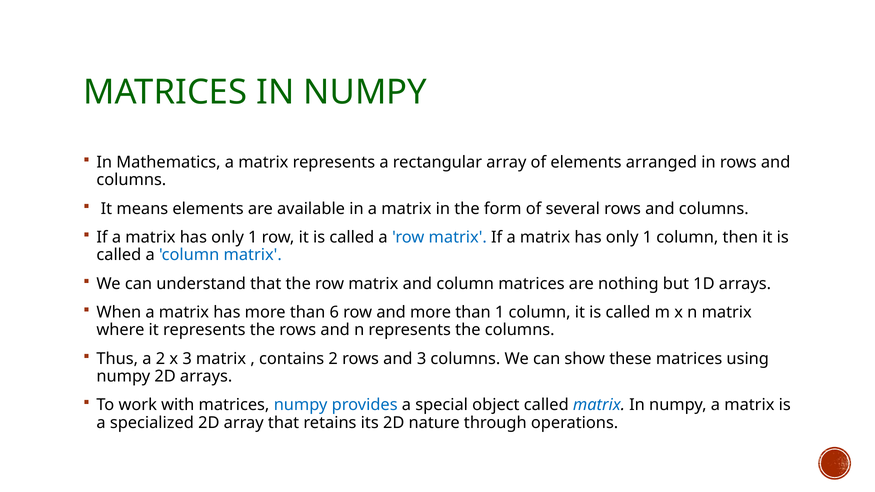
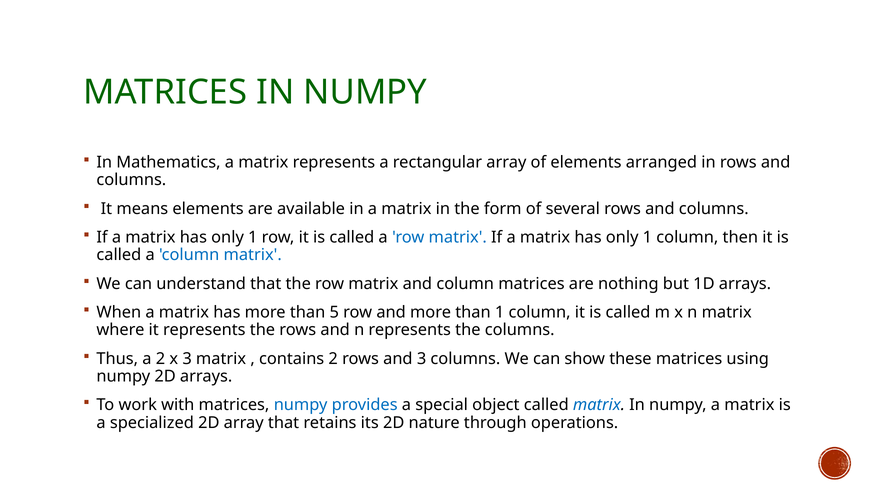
6: 6 -> 5
